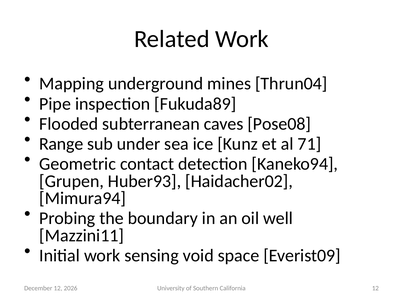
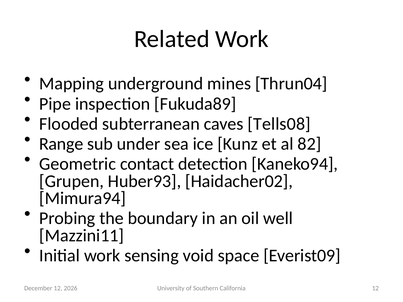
Pose08: Pose08 -> Tells08
71: 71 -> 82
